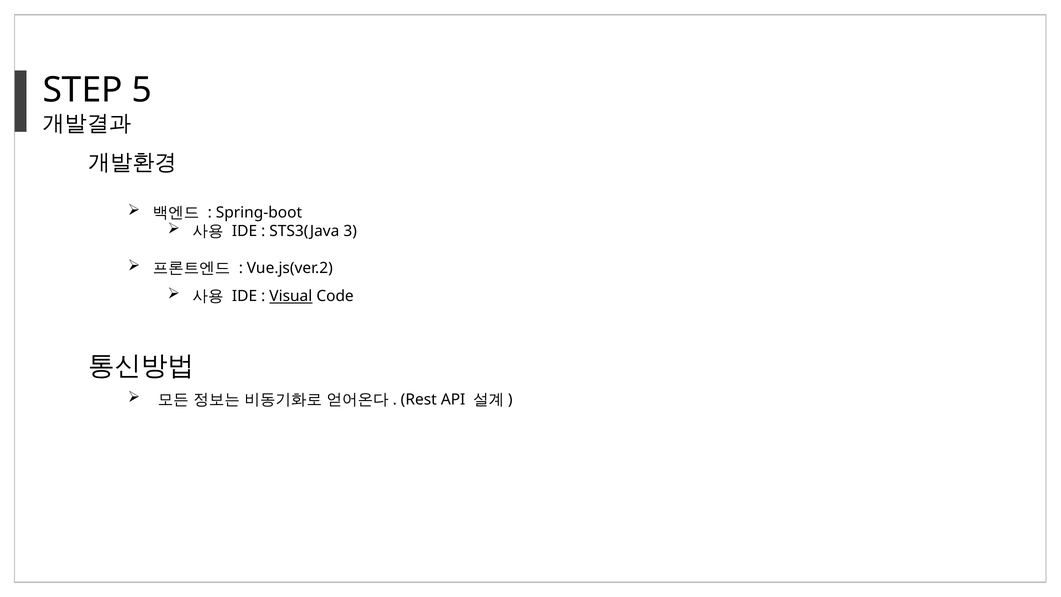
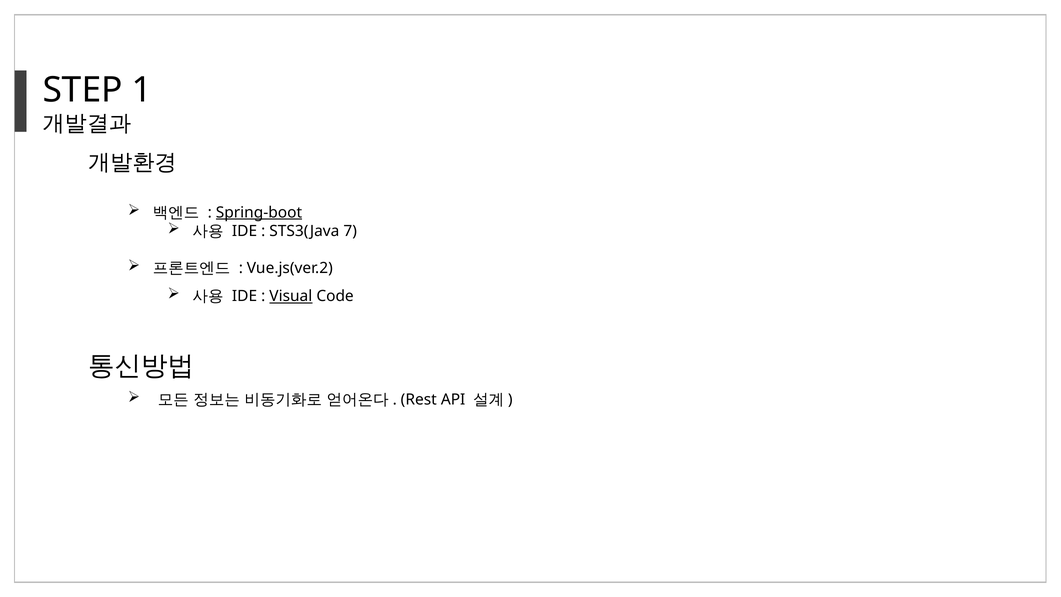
5: 5 -> 1
Spring-boot underline: none -> present
3: 3 -> 7
